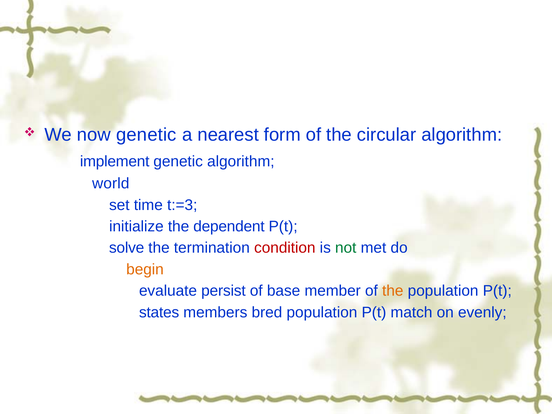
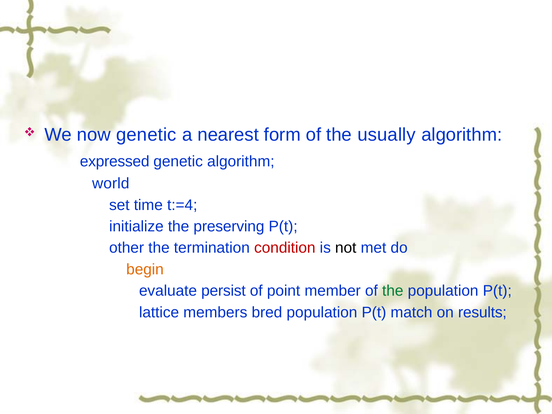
circular: circular -> usually
implement: implement -> expressed
t:=3: t:=3 -> t:=4
dependent: dependent -> preserving
solve: solve -> other
not colour: green -> black
base: base -> point
the at (393, 291) colour: orange -> green
states: states -> lattice
evenly: evenly -> results
